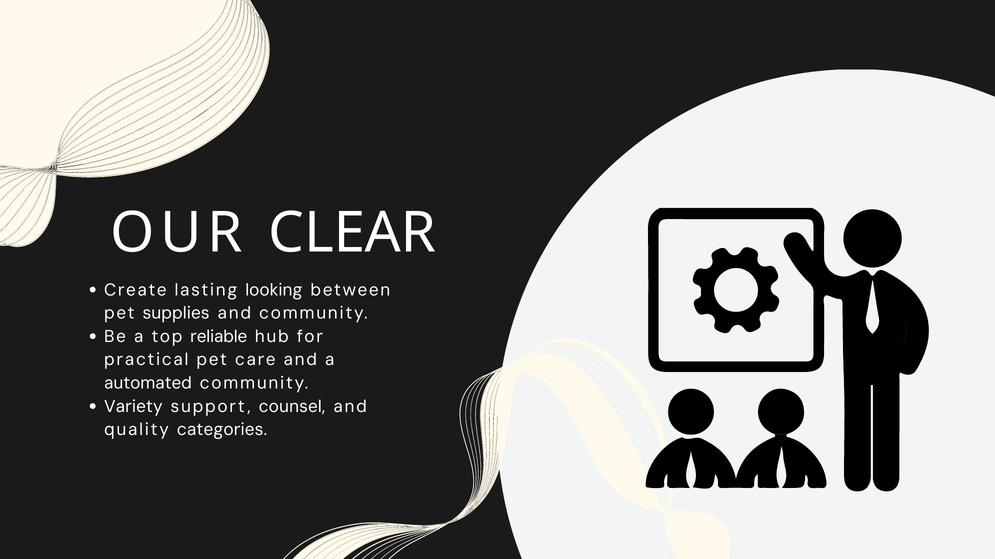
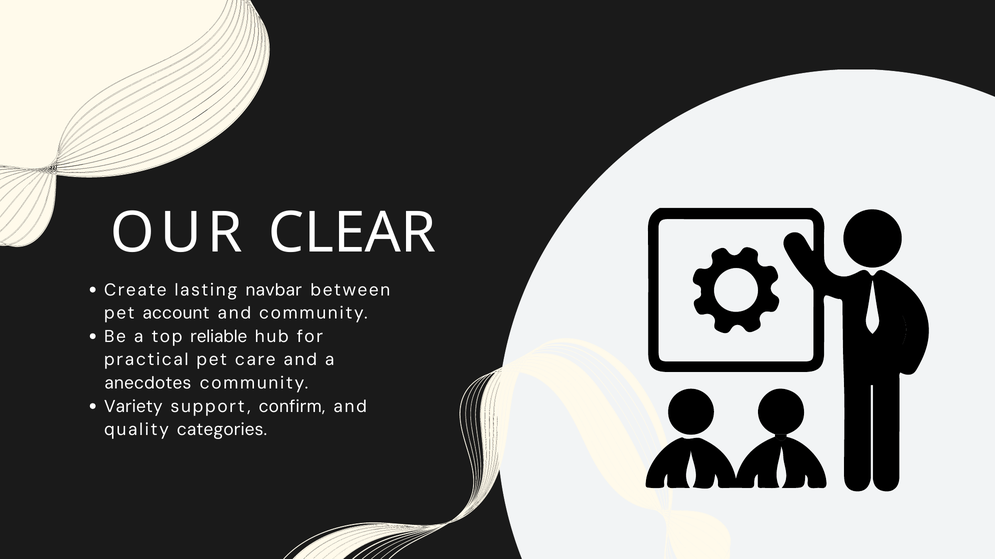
looking: looking -> navbar
supplies: supplies -> account
automated: automated -> anecdotes
counsel: counsel -> confirm
